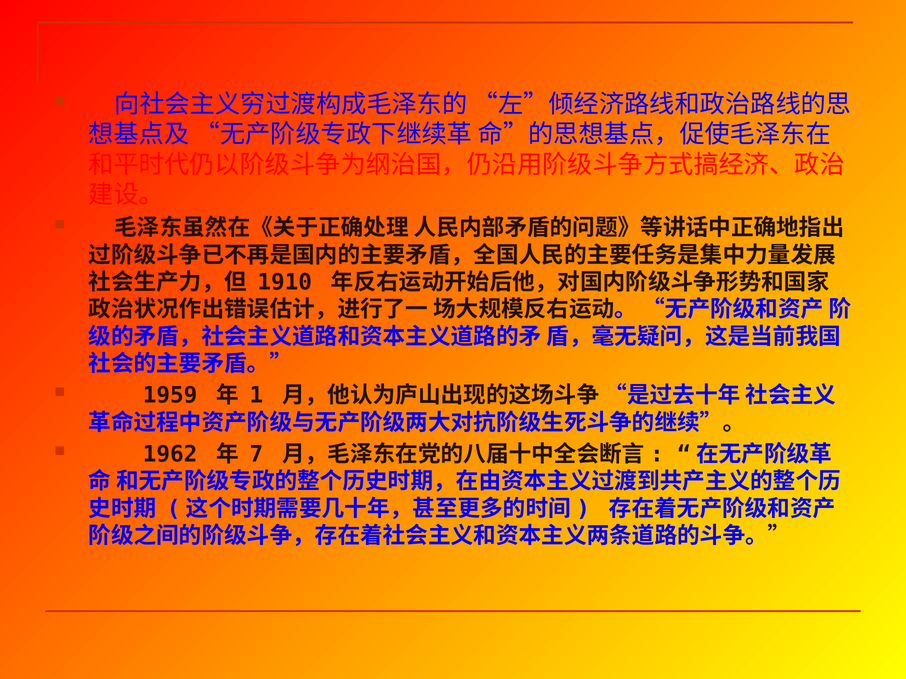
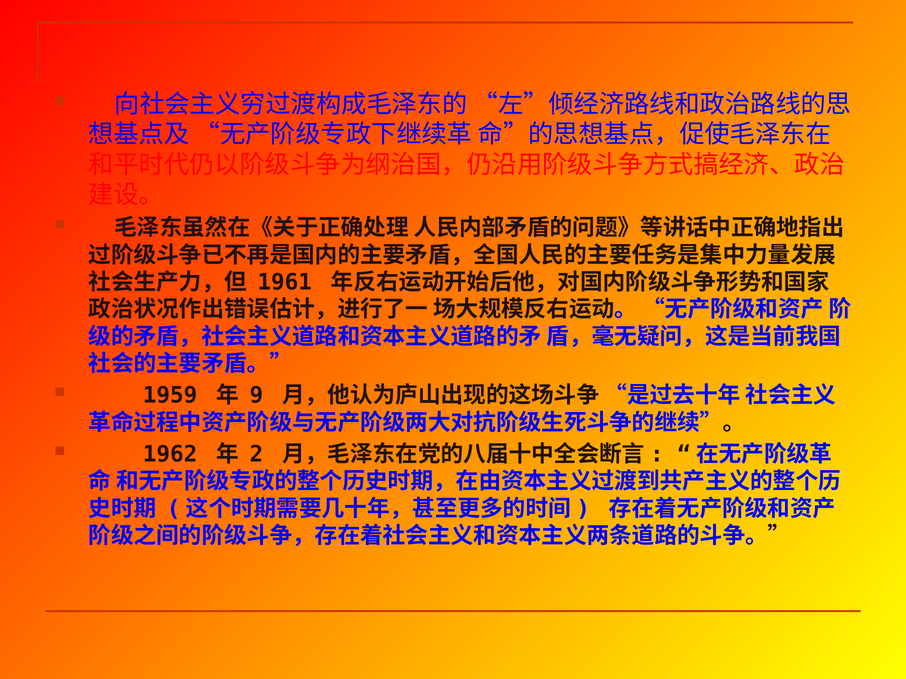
1910: 1910 -> 1961
1: 1 -> 9
7: 7 -> 2
